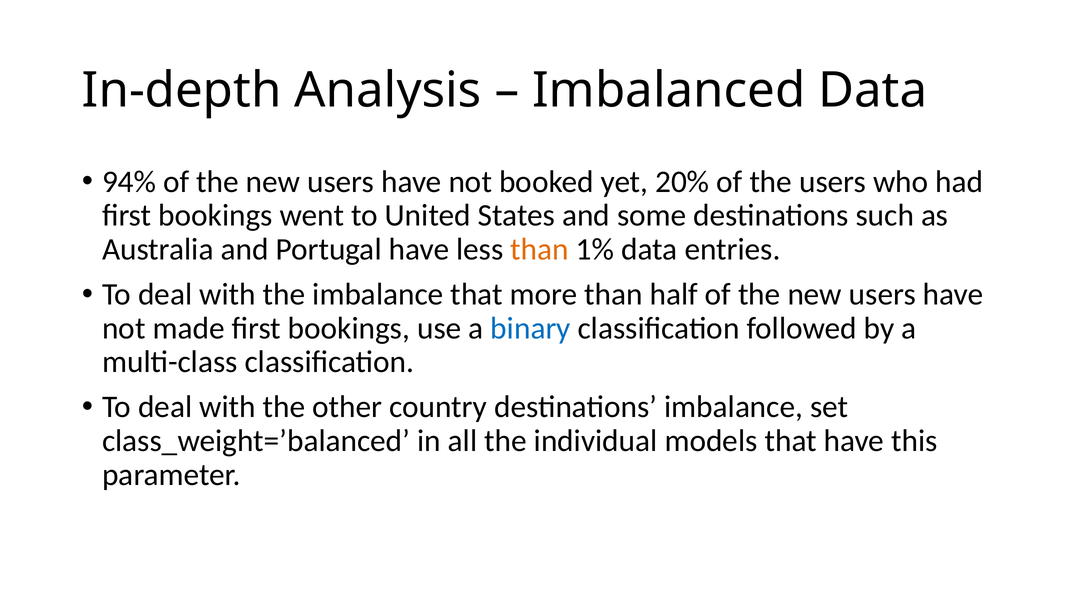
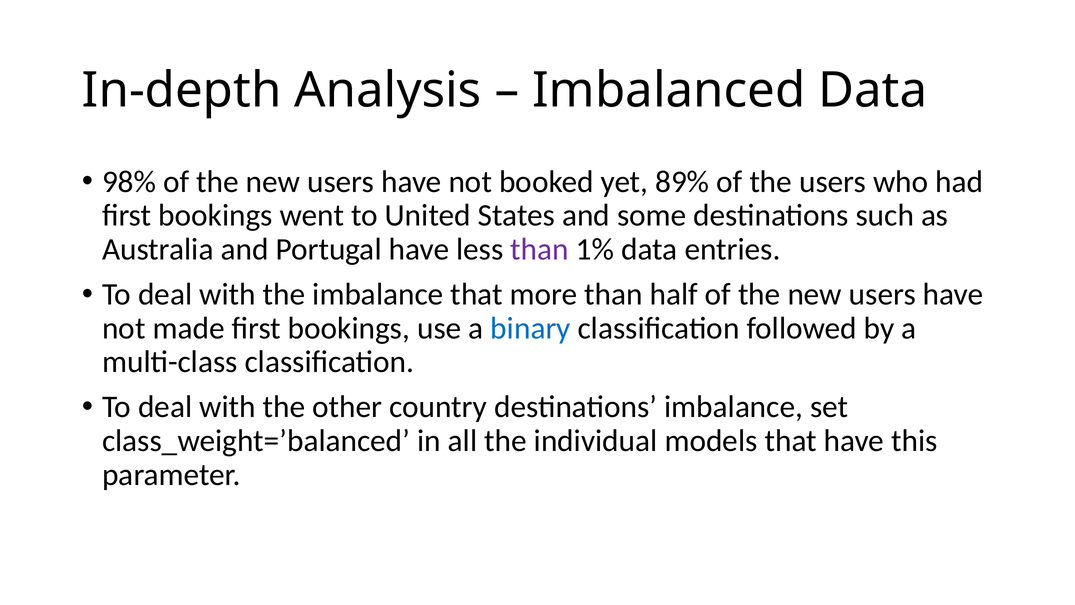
94%: 94% -> 98%
20%: 20% -> 89%
than at (540, 249) colour: orange -> purple
